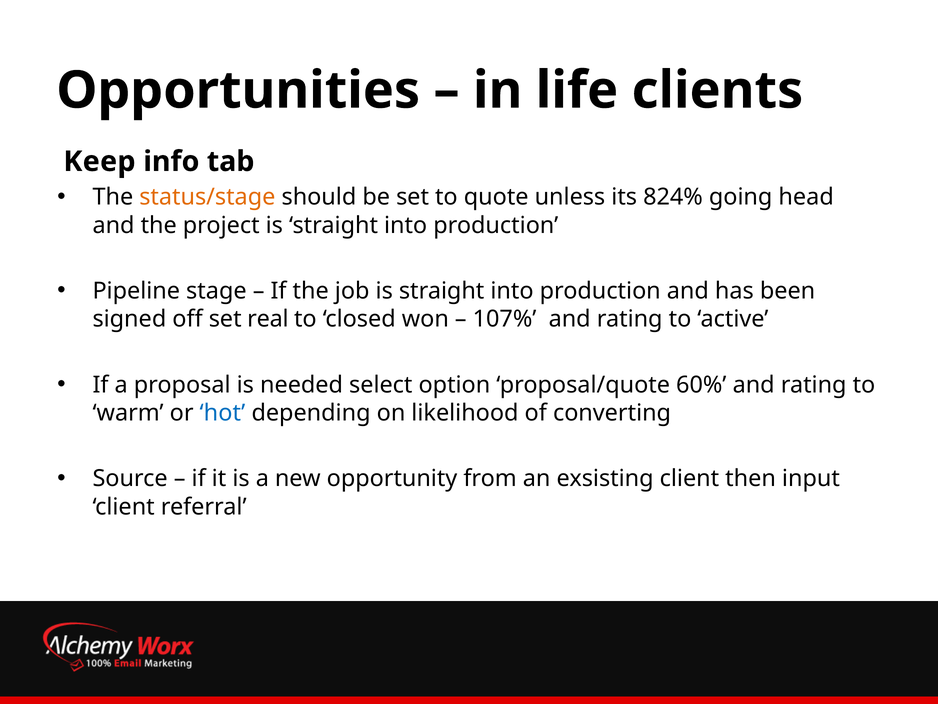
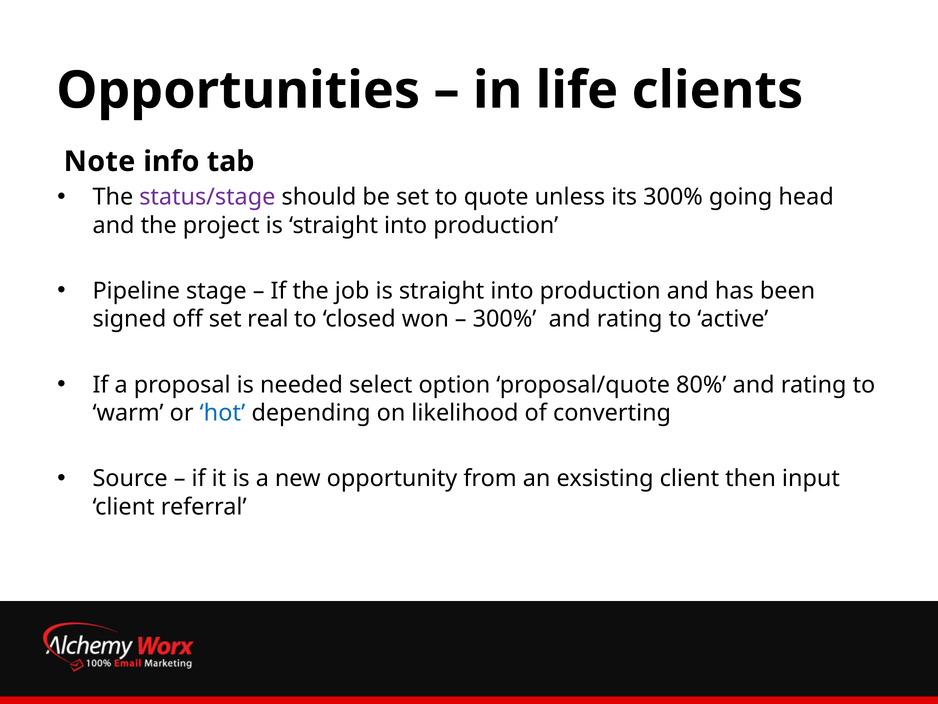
Keep: Keep -> Note
status/stage colour: orange -> purple
its 824%: 824% -> 300%
107% at (505, 319): 107% -> 300%
60%: 60% -> 80%
